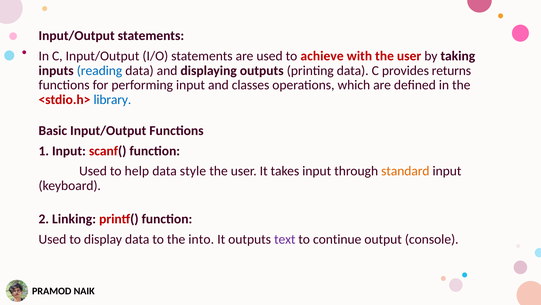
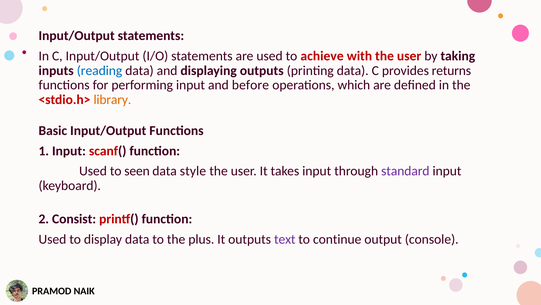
classes: classes -> before
library colour: blue -> orange
help: help -> seen
standard colour: orange -> purple
Linking: Linking -> Consist
into: into -> plus
